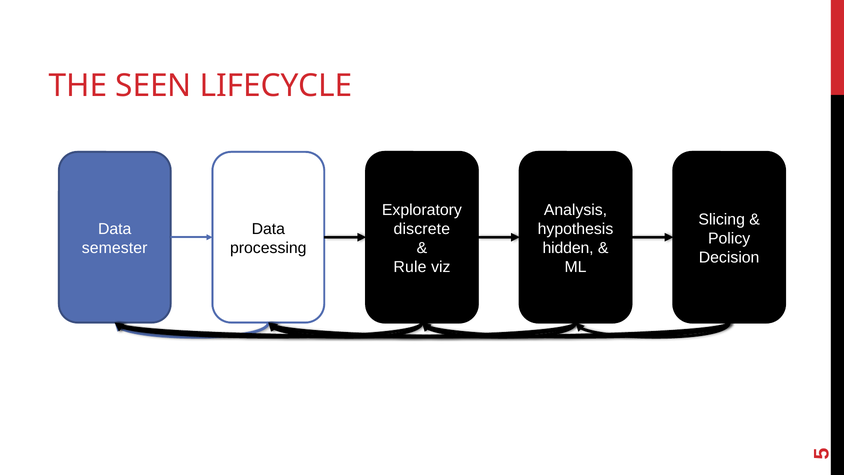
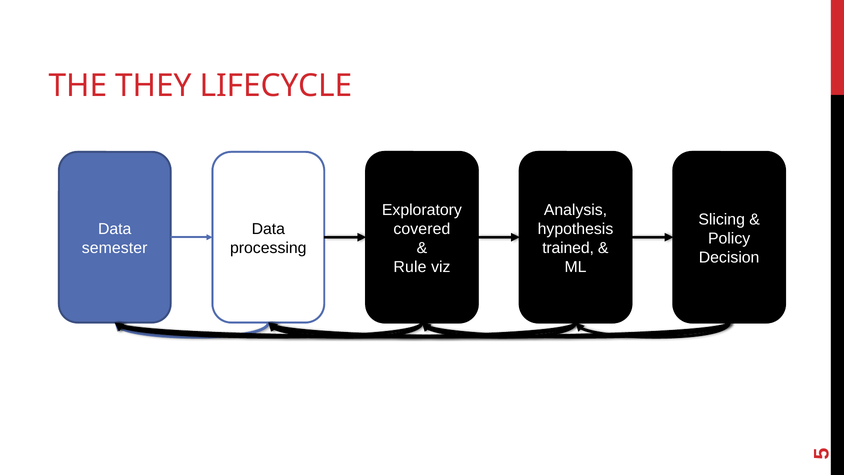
SEEN: SEEN -> THEY
discrete: discrete -> covered
hidden: hidden -> trained
